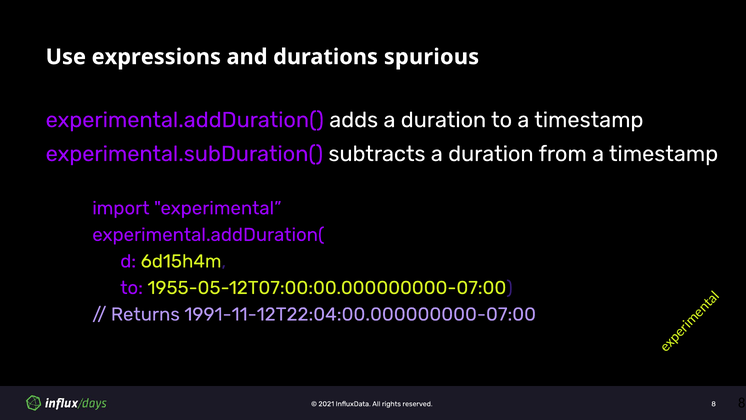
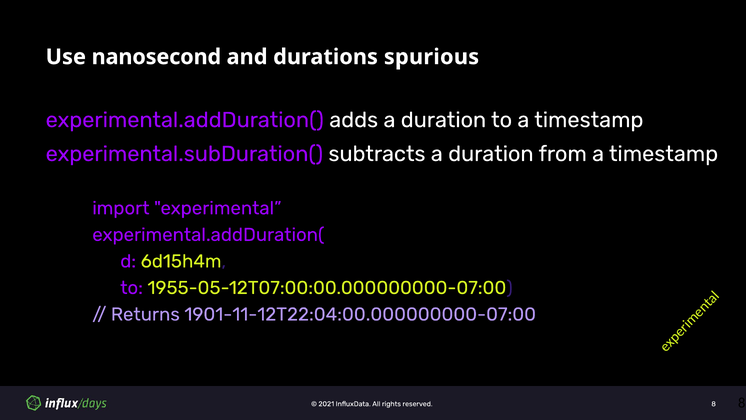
expressions: expressions -> nanosecond
1991-11-12T22:04:00.000000000-07:00: 1991-11-12T22:04:00.000000000-07:00 -> 1901-11-12T22:04:00.000000000-07:00
